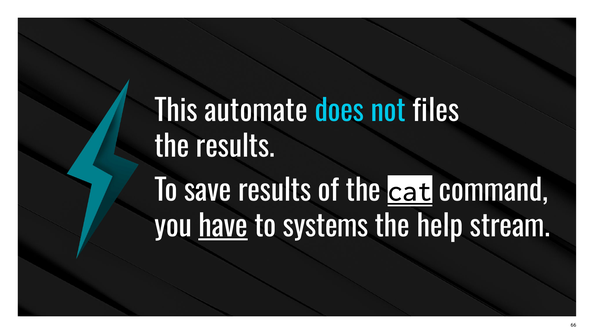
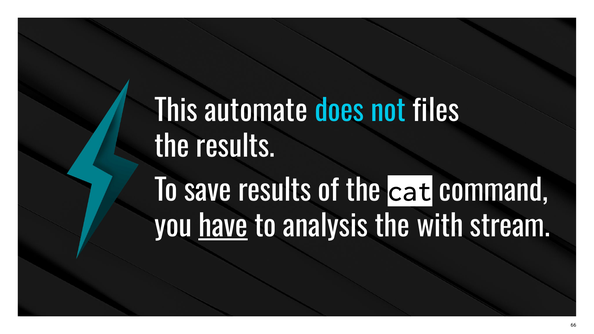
cat underline: present -> none
systems: systems -> analysis
help: help -> with
